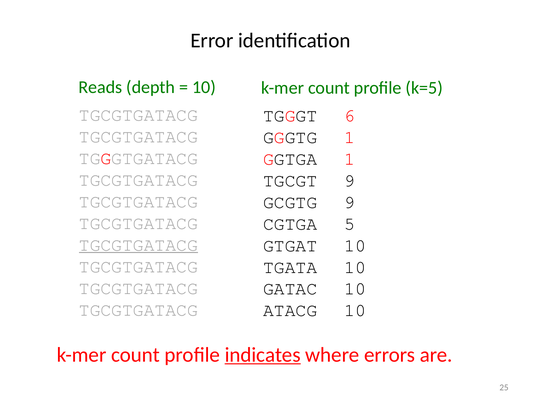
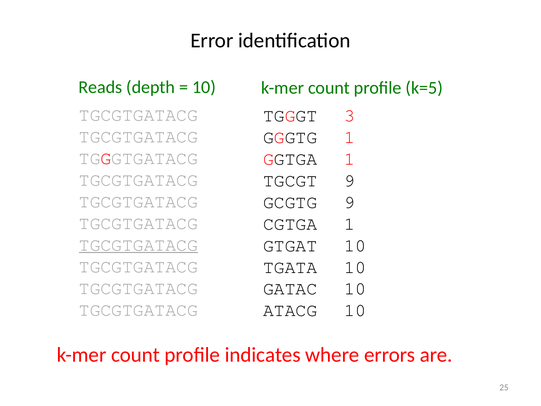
6: 6 -> 3
CGTGA 5: 5 -> 1
indicates underline: present -> none
